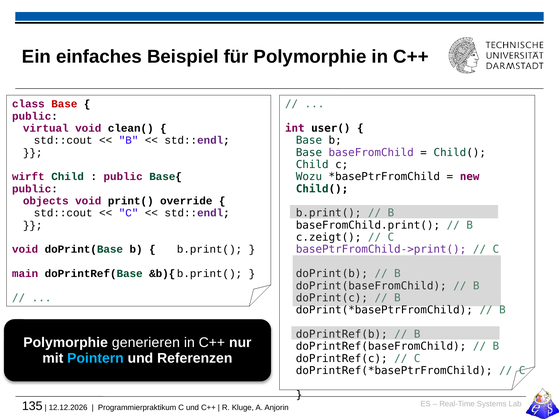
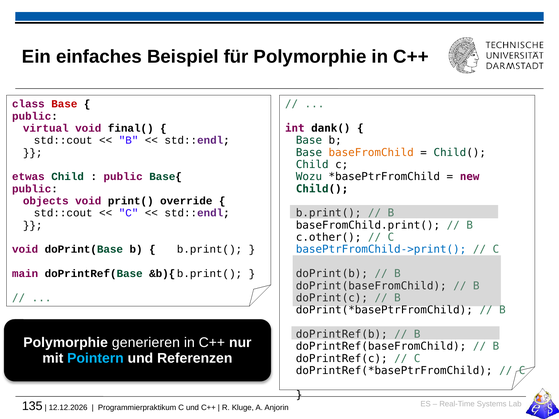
user(: user( -> dank(
clean(: clean( -> final(
baseFromChild colour: purple -> orange
wirft: wirft -> etwas
c.zeigt(: c.zeigt( -> c.other(
basePtrFromChild->print( colour: purple -> blue
